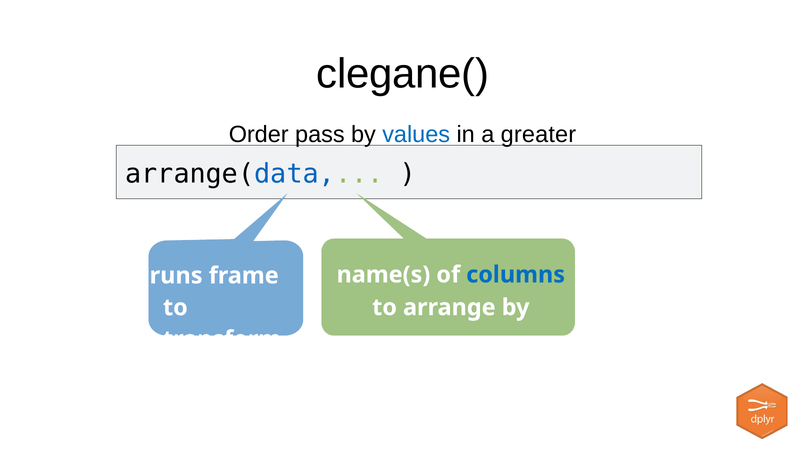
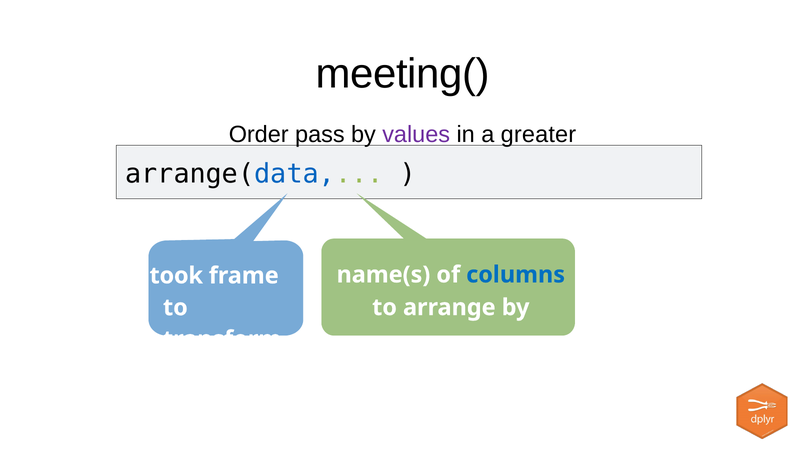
clegane(: clegane( -> meeting(
values colour: blue -> purple
runs: runs -> took
